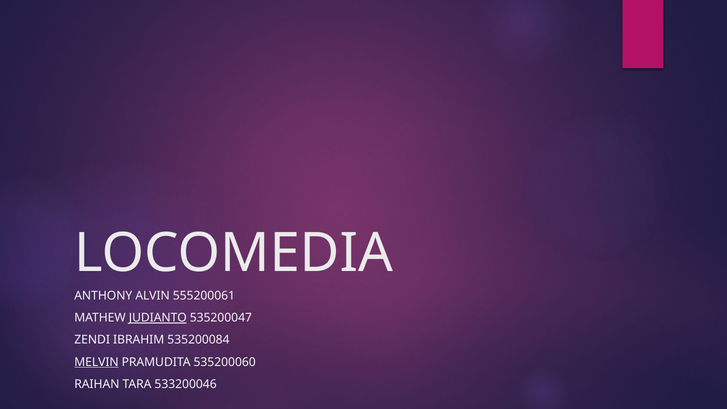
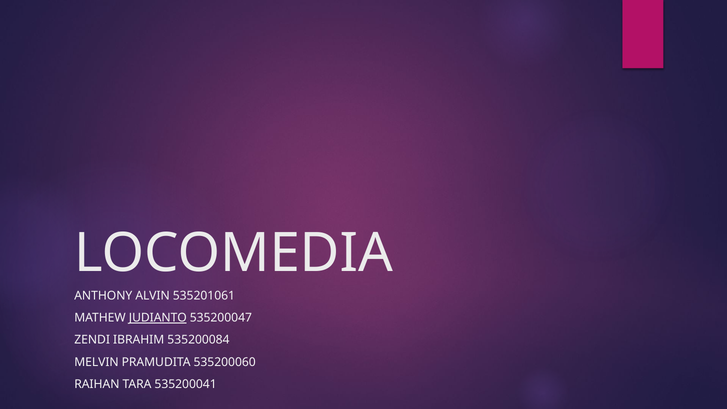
555200061: 555200061 -> 535201061
MELVIN underline: present -> none
533200046: 533200046 -> 535200041
